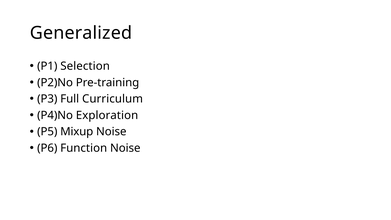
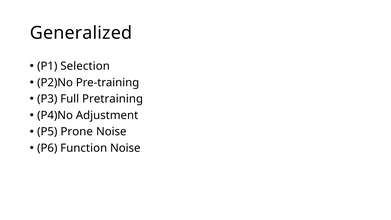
Curriculum: Curriculum -> Pretraining
Exploration: Exploration -> Adjustment
Mixup: Mixup -> Prone
